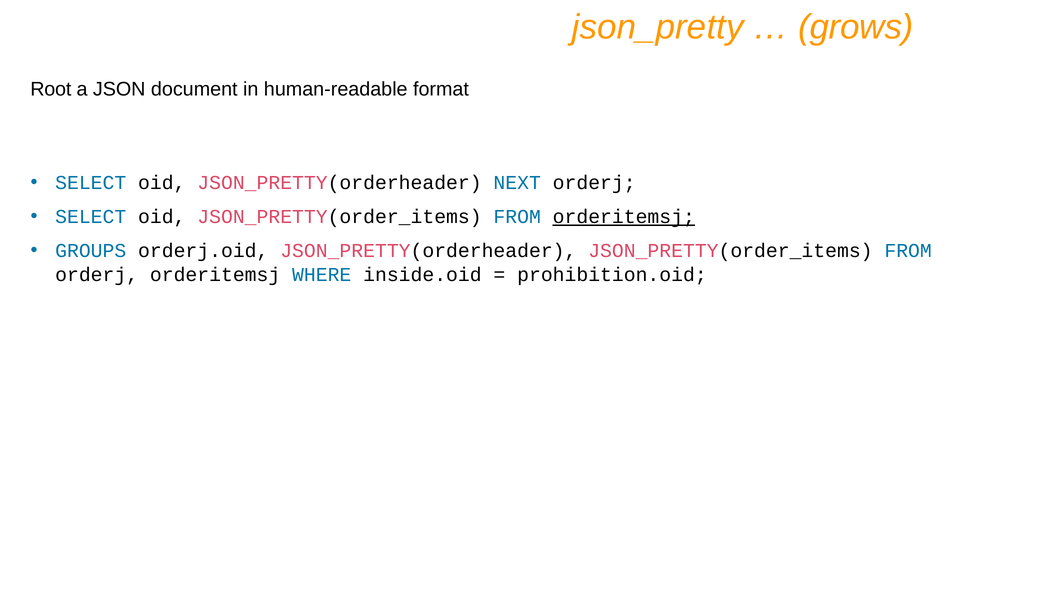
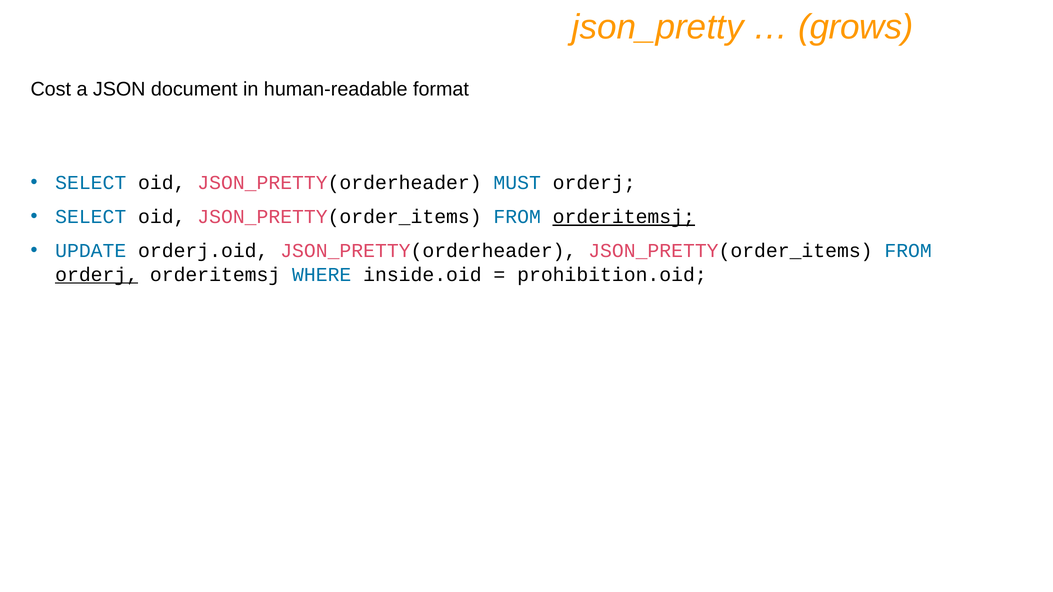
Root: Root -> Cost
NEXT: NEXT -> MUST
GROUPS: GROUPS -> UPDATE
orderj at (97, 275) underline: none -> present
